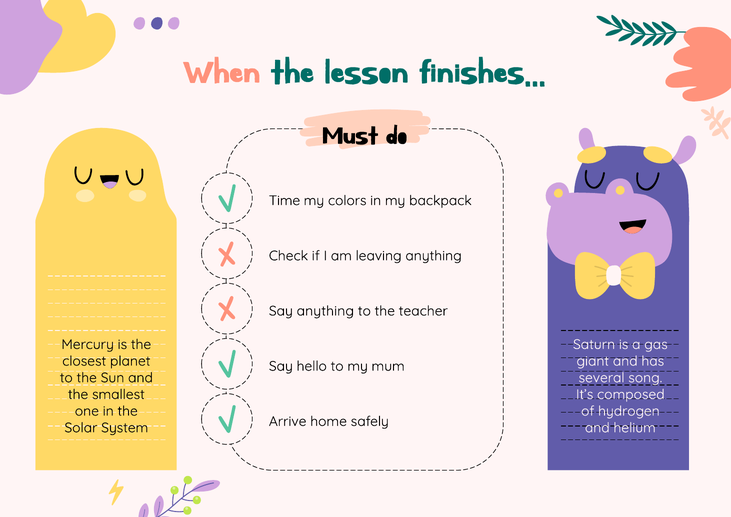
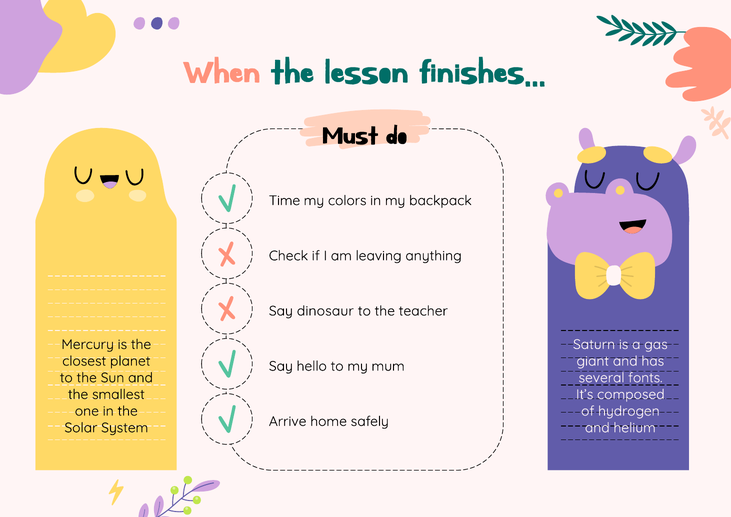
Say anything: anything -> dinosaur
song: song -> fonts
